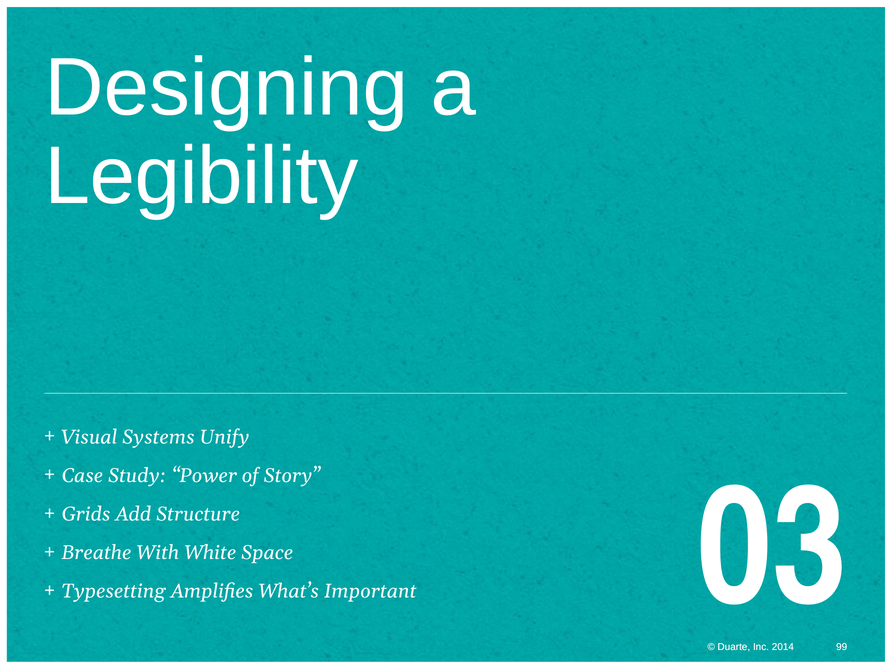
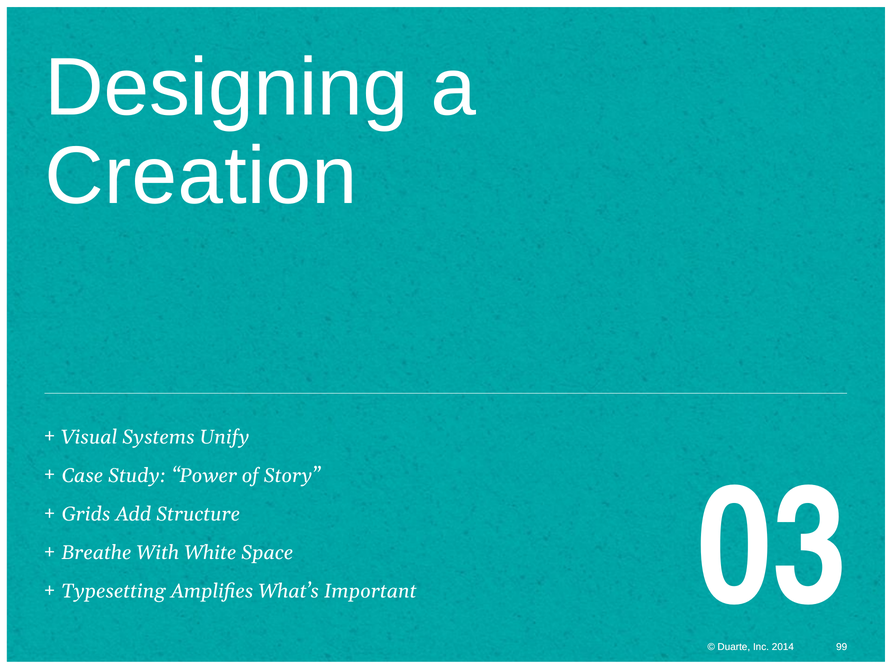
Legibility: Legibility -> Creation
